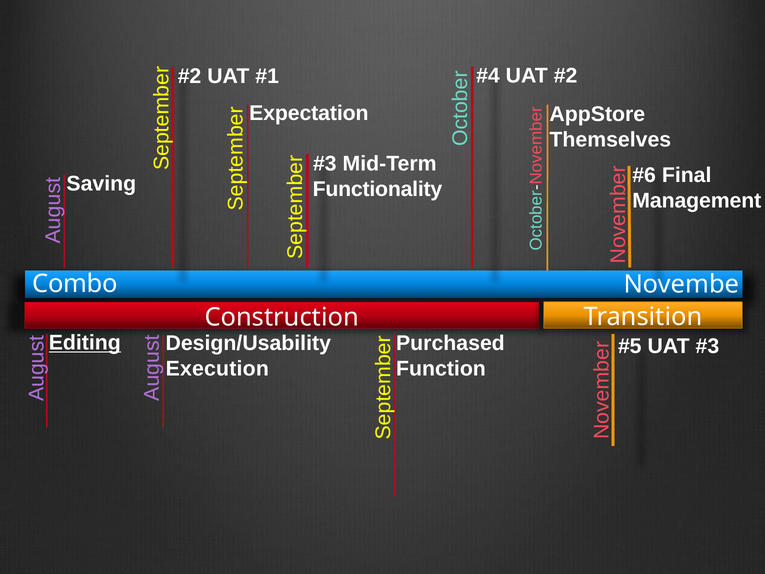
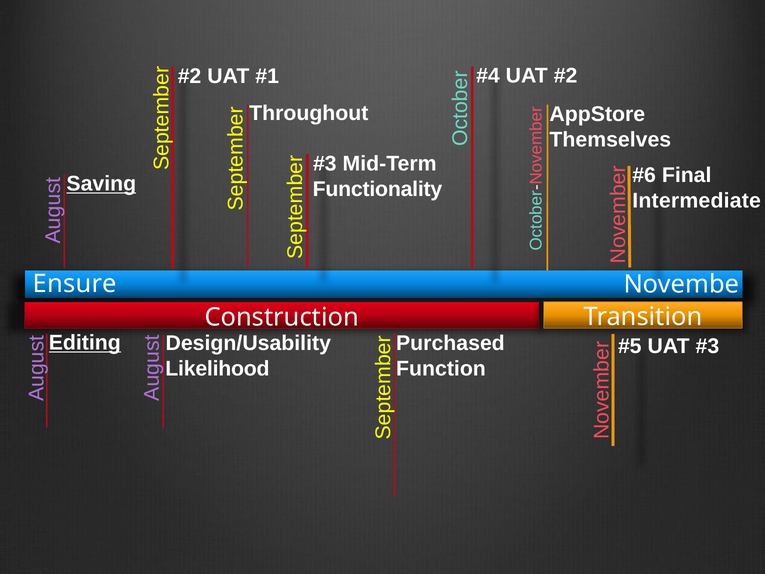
Expectation: Expectation -> Throughout
Saving underline: none -> present
Management: Management -> Intermediate
Combo: Combo -> Ensure
Execution: Execution -> Likelihood
